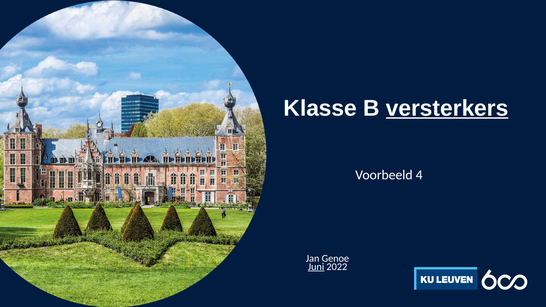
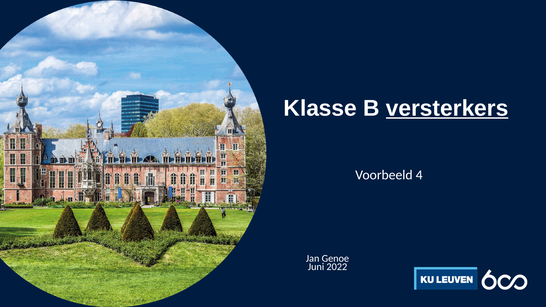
Juni underline: present -> none
